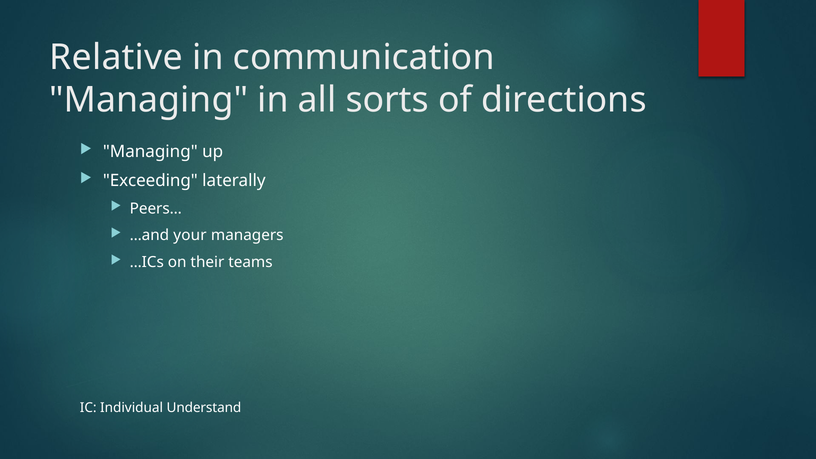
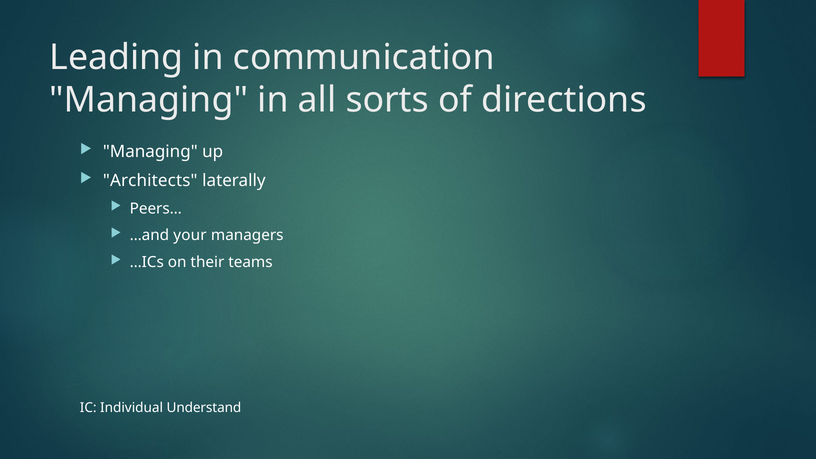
Relative: Relative -> Leading
Exceeding: Exceeding -> Architects
